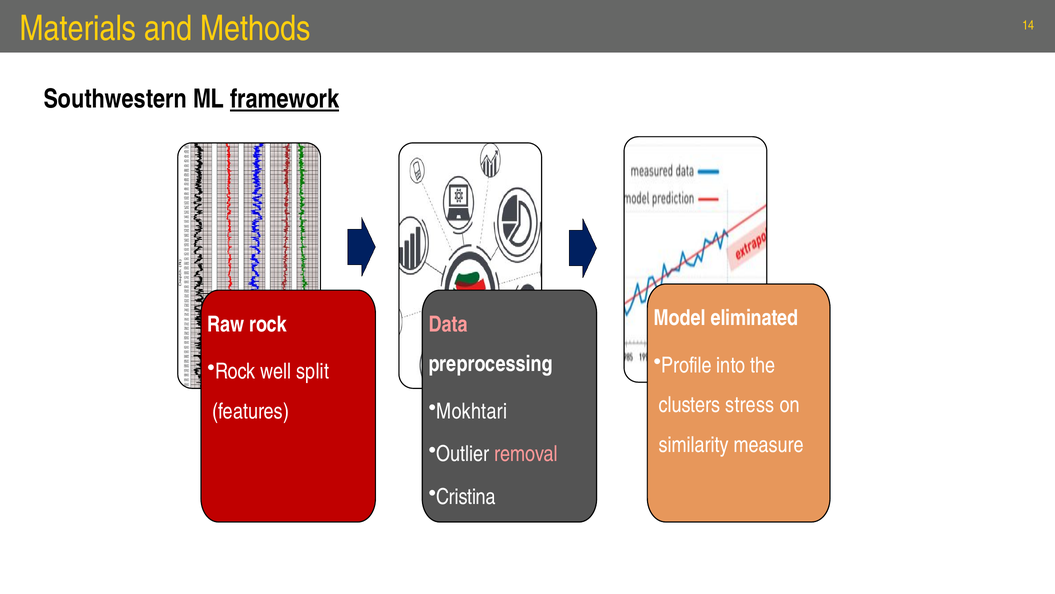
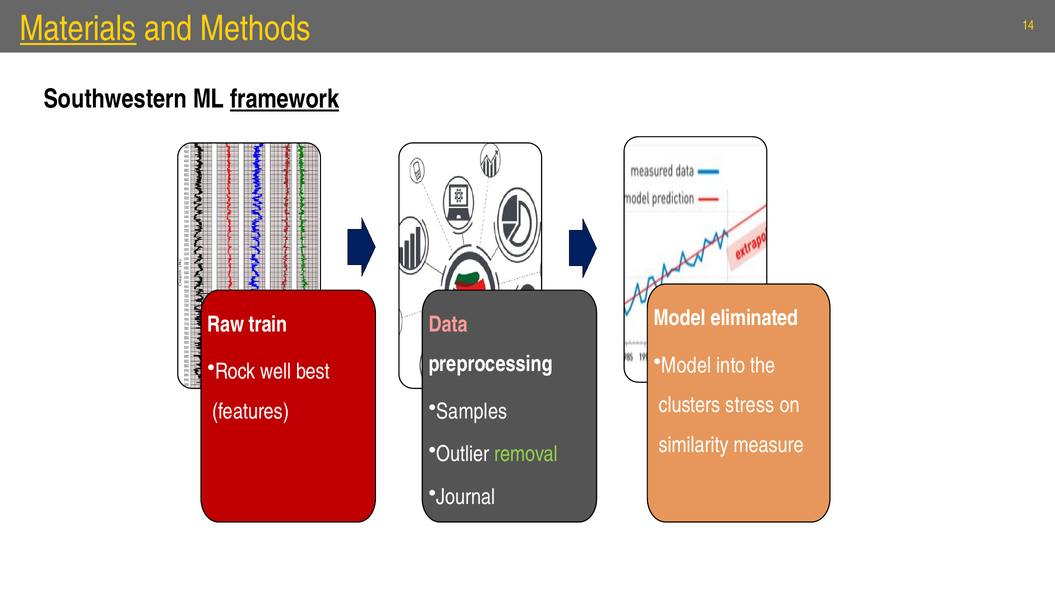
Materials underline: none -> present
Raw rock: rock -> train
Profile at (686, 365): Profile -> Model
split: split -> best
Mokhtari: Mokhtari -> Samples
removal colour: pink -> light green
Cristina: Cristina -> Journal
